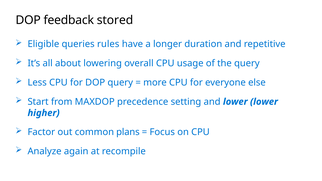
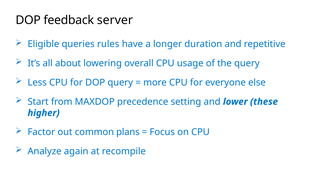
stored: stored -> server
lower lower: lower -> these
